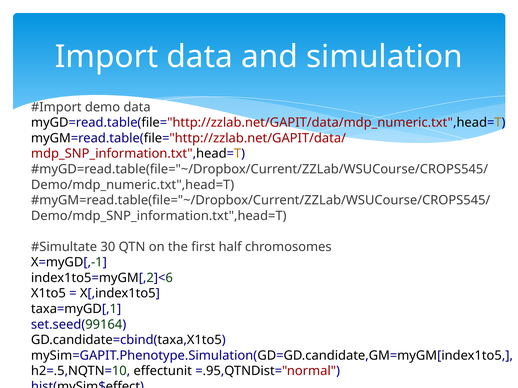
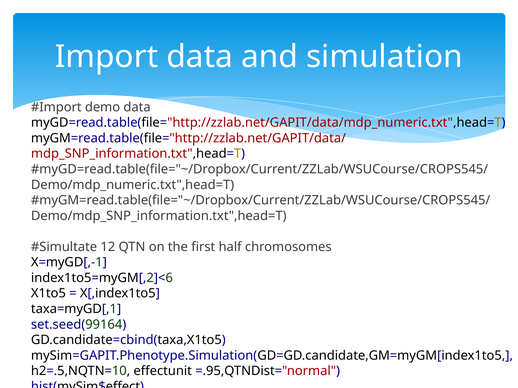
30: 30 -> 12
